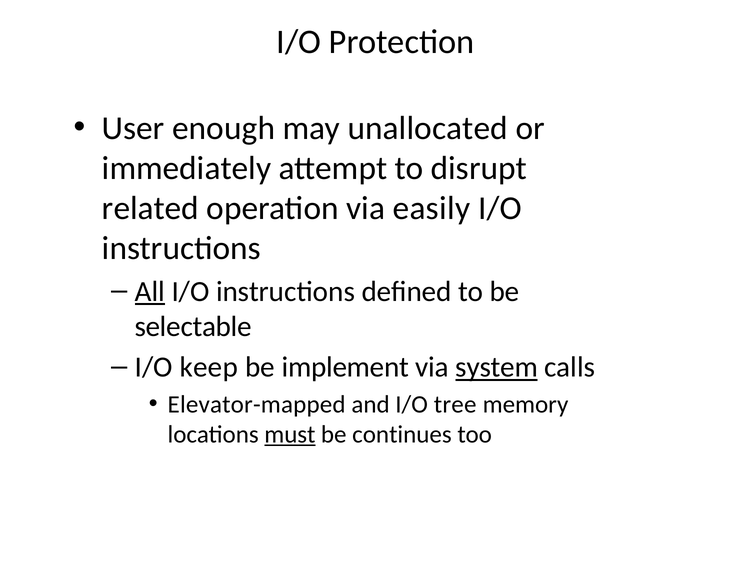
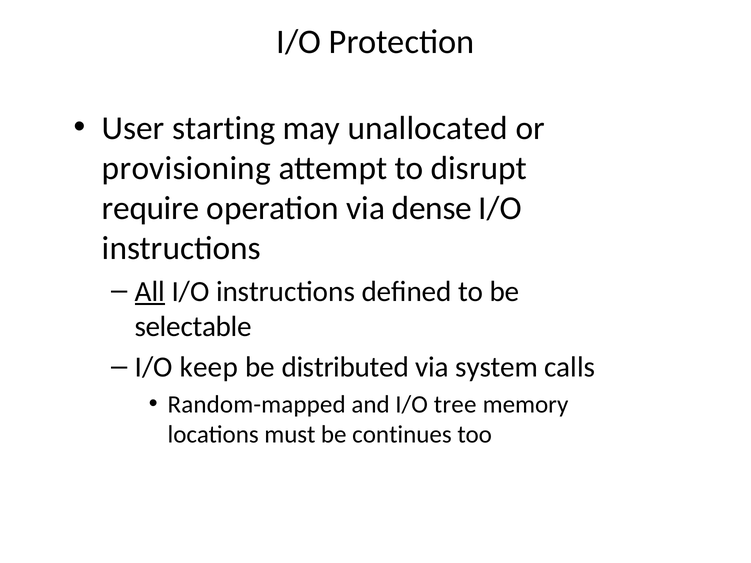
enough: enough -> starting
immediately: immediately -> provisioning
related: related -> require
easily: easily -> dense
implement: implement -> distributed
system underline: present -> none
Elevator-mapped: Elevator-mapped -> Random-mapped
must underline: present -> none
